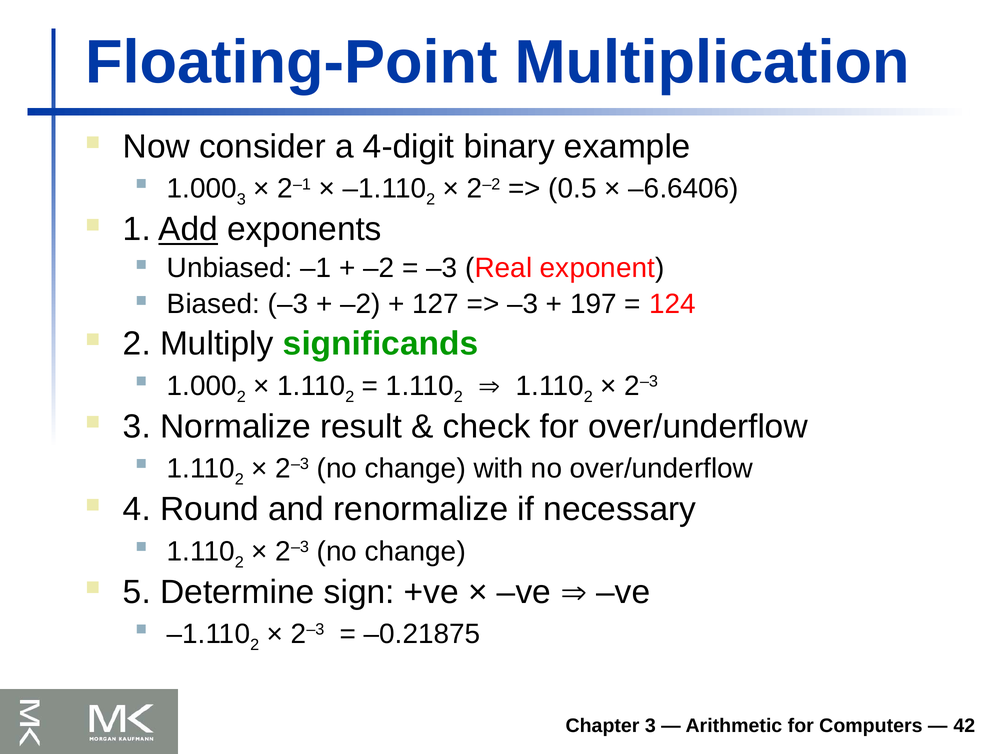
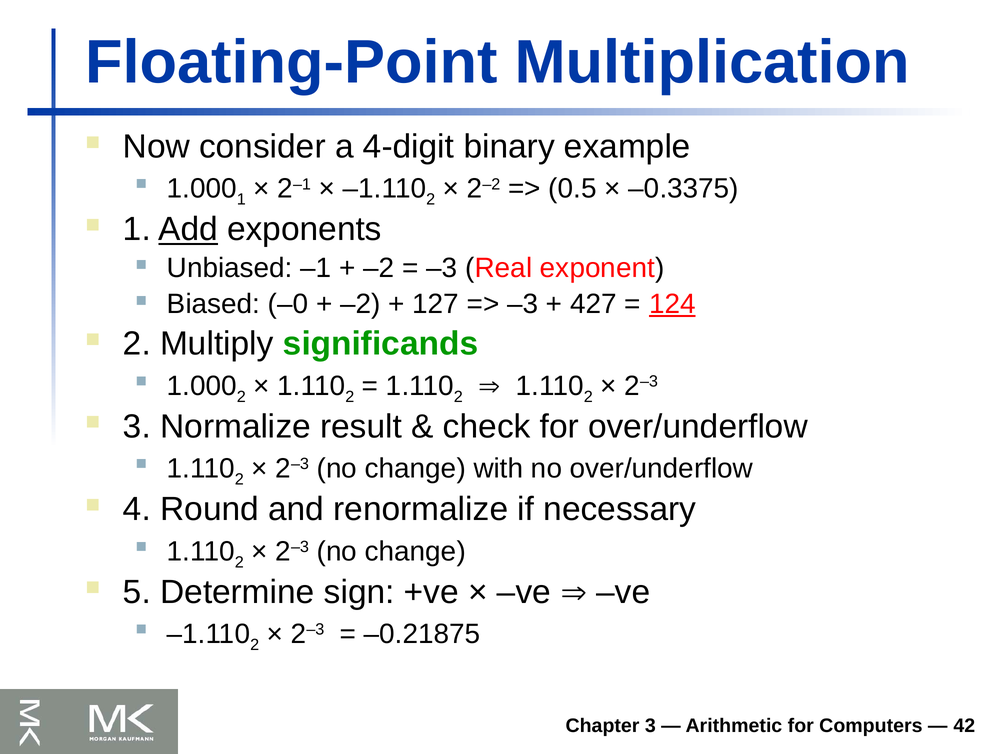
3 at (241, 199): 3 -> 1
–6.6406: –6.6406 -> –0.3375
Biased –3: –3 -> –0
197: 197 -> 427
124 underline: none -> present
